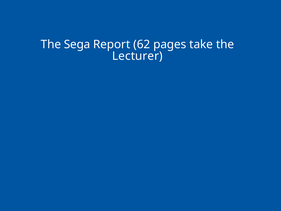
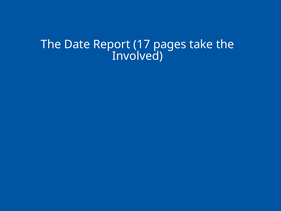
Sega: Sega -> Date
62: 62 -> 17
Lecturer: Lecturer -> Involved
